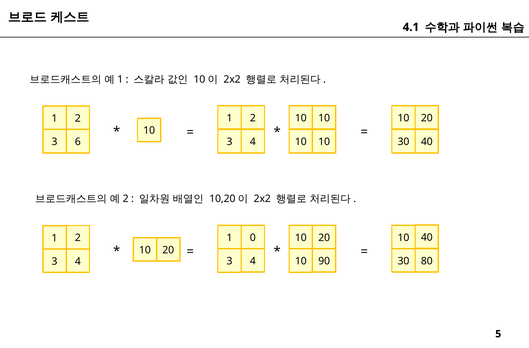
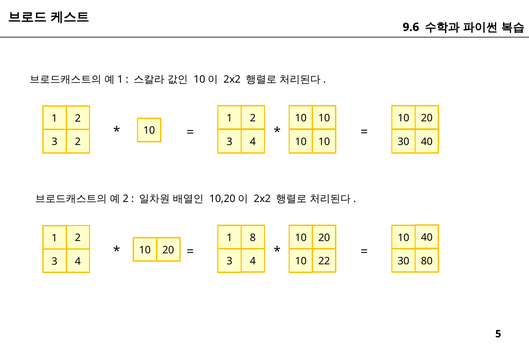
4.1: 4.1 -> 9.6
3 6: 6 -> 2
0: 0 -> 8
90: 90 -> 22
